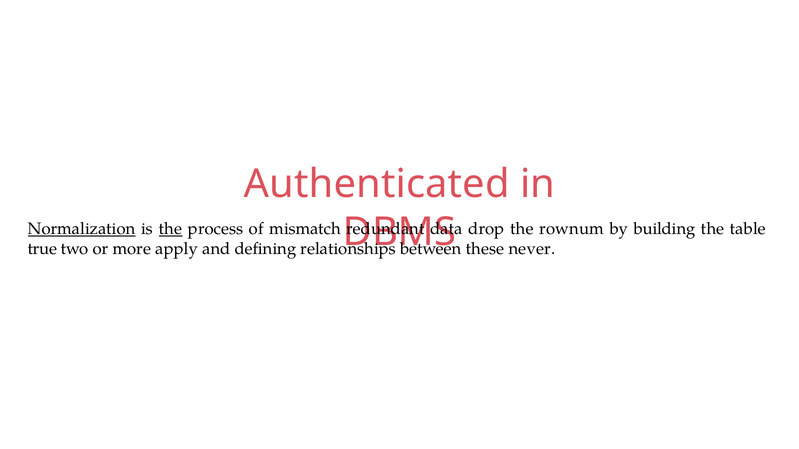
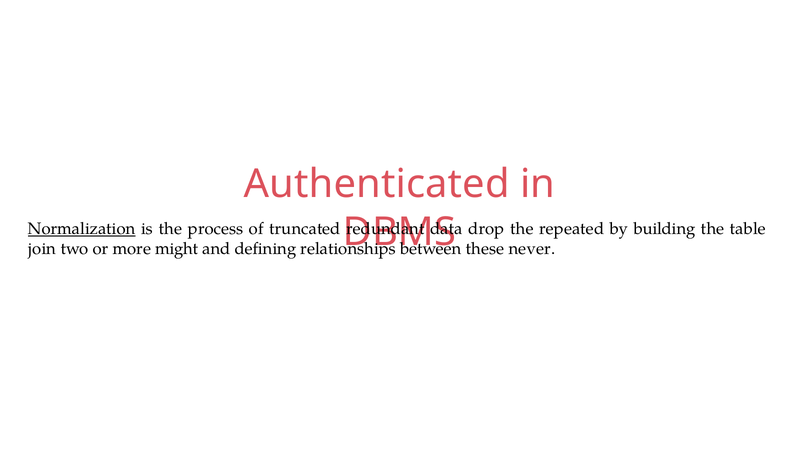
the at (171, 229) underline: present -> none
mismatch: mismatch -> truncated
rownum: rownum -> repeated
true: true -> join
apply: apply -> might
